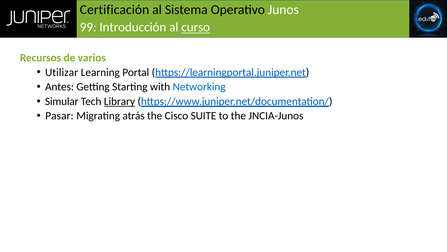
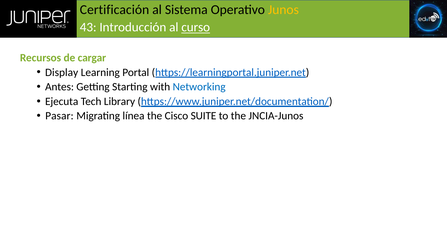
Junos colour: white -> yellow
99: 99 -> 43
varios: varios -> cargar
Utilizar: Utilizar -> Display
Simular: Simular -> Ejecuta
Library underline: present -> none
atrás: atrás -> línea
